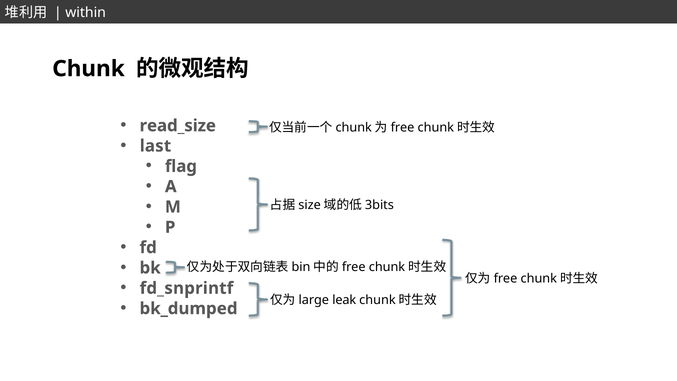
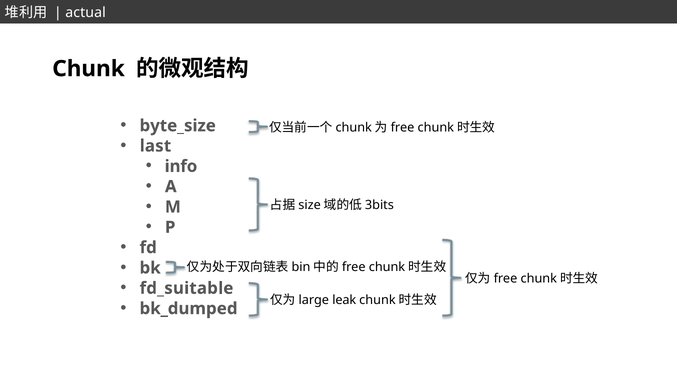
within: within -> actual
read_size: read_size -> byte_size
flag: flag -> info
fd_snprintf: fd_snprintf -> fd_suitable
